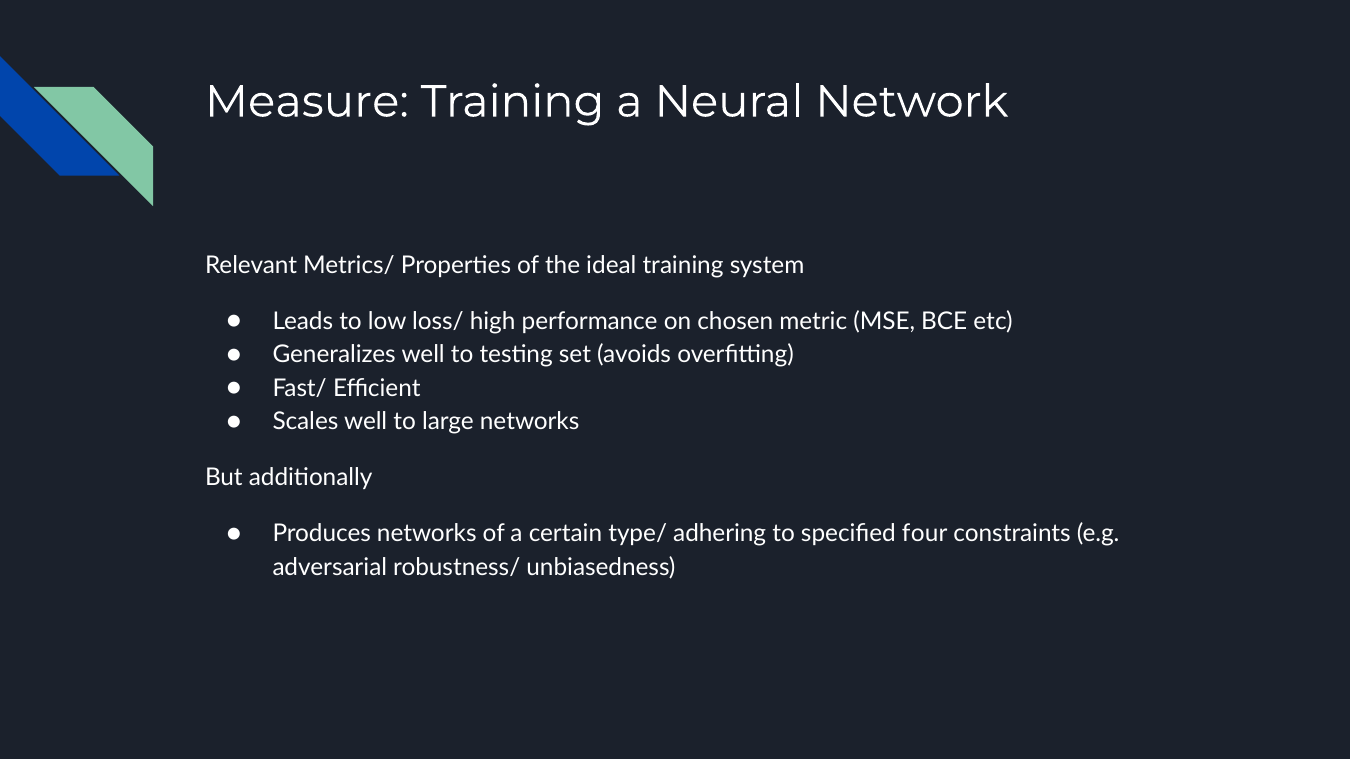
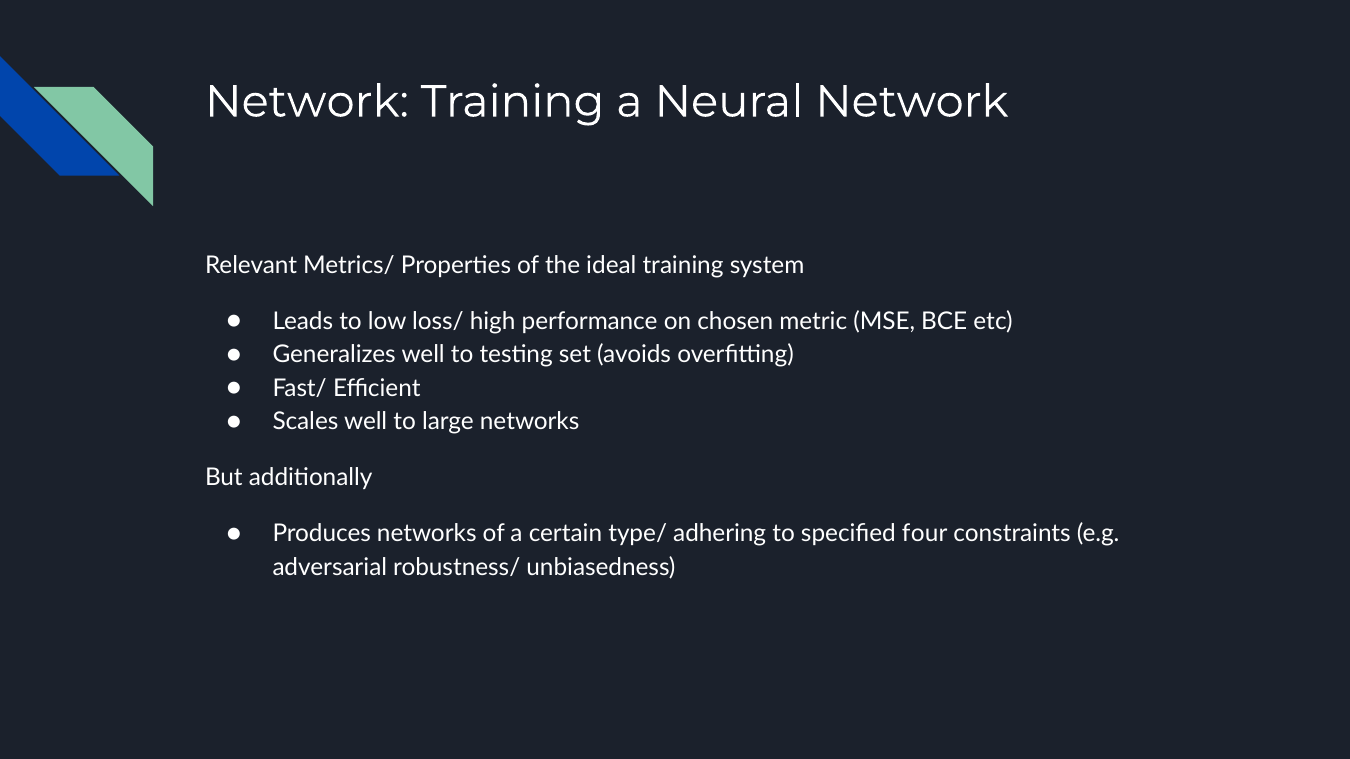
Measure at (307, 102): Measure -> Network
